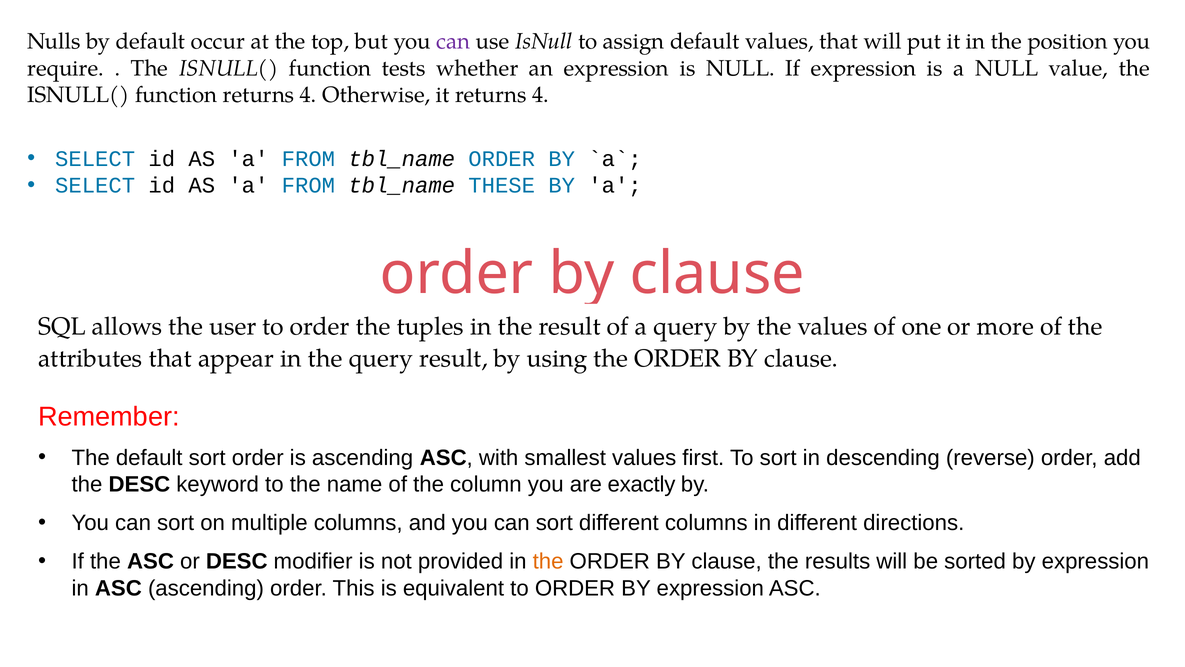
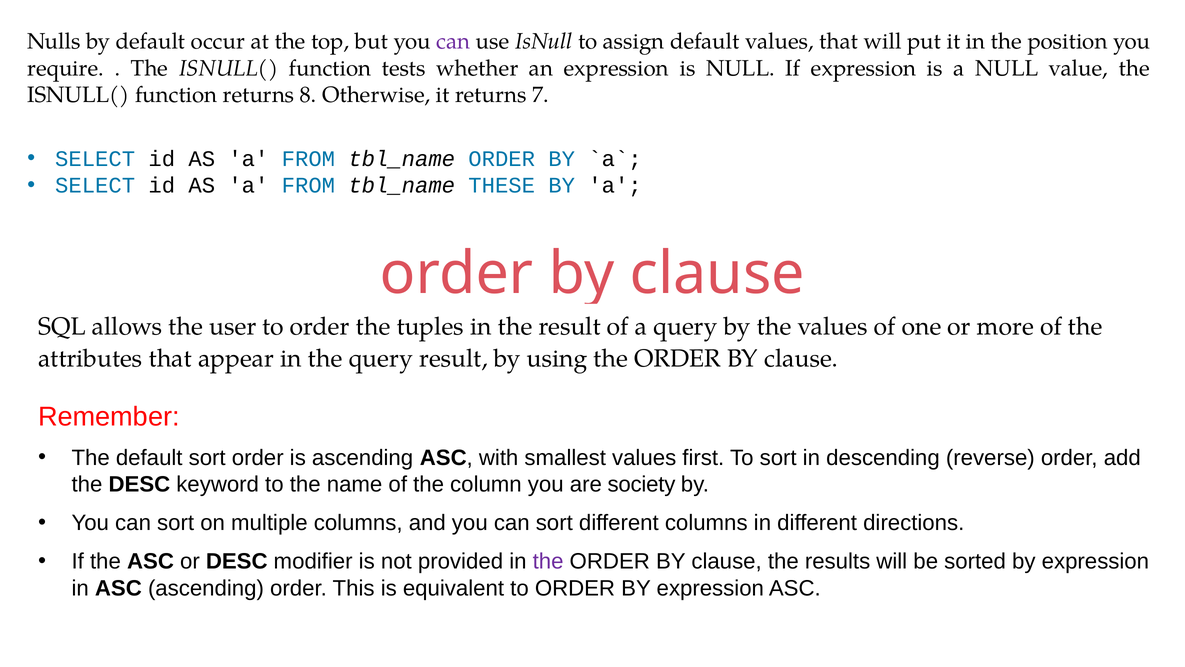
function returns 4: 4 -> 8
it returns 4: 4 -> 7
exactly: exactly -> society
the at (548, 561) colour: orange -> purple
